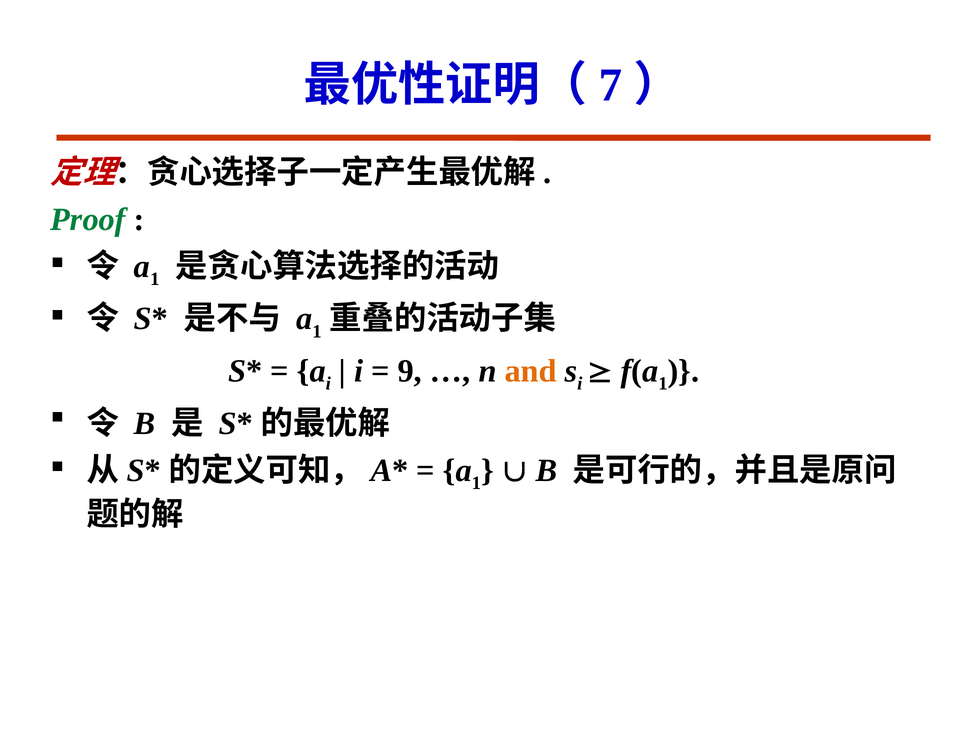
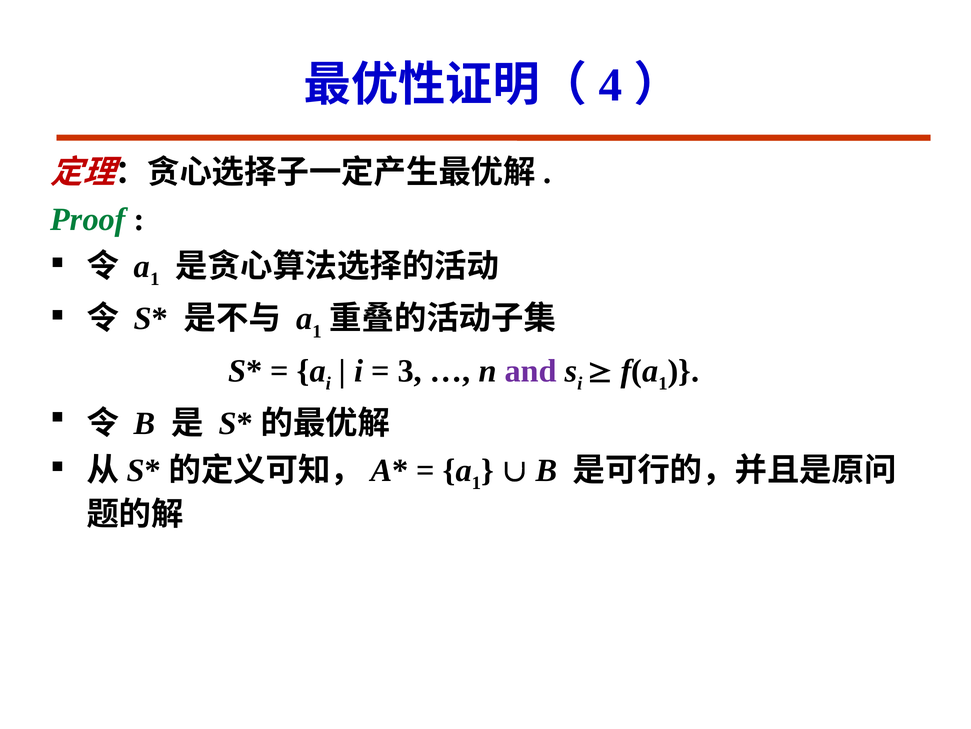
7: 7 -> 4
9: 9 -> 3
and colour: orange -> purple
